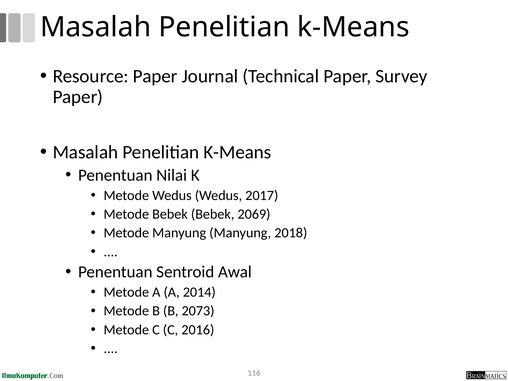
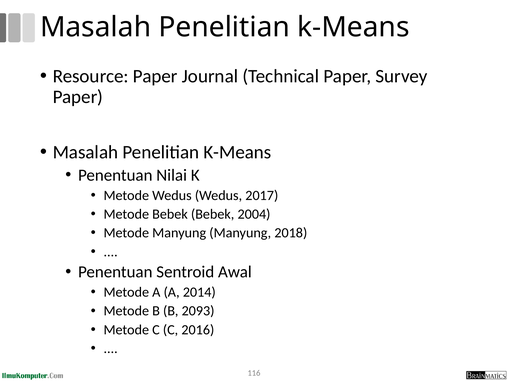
2069: 2069 -> 2004
2073: 2073 -> 2093
